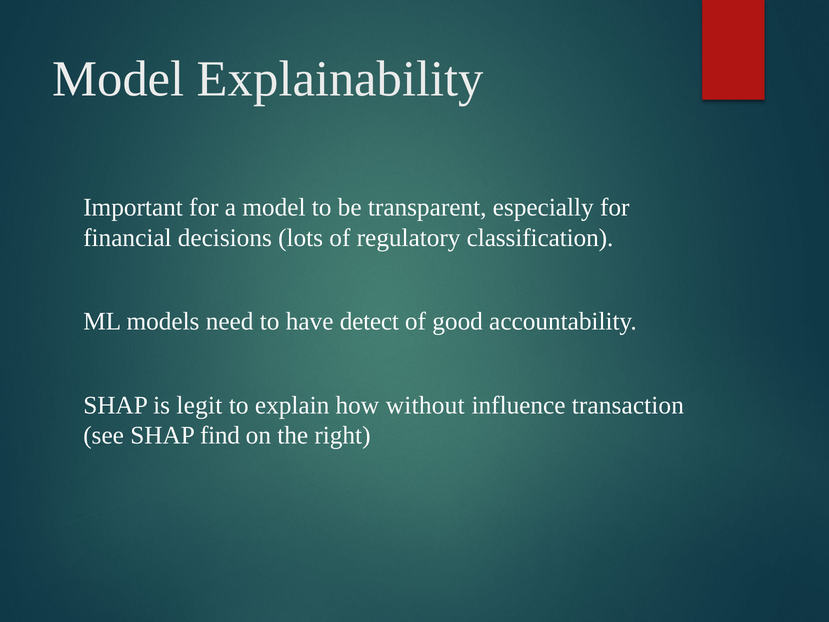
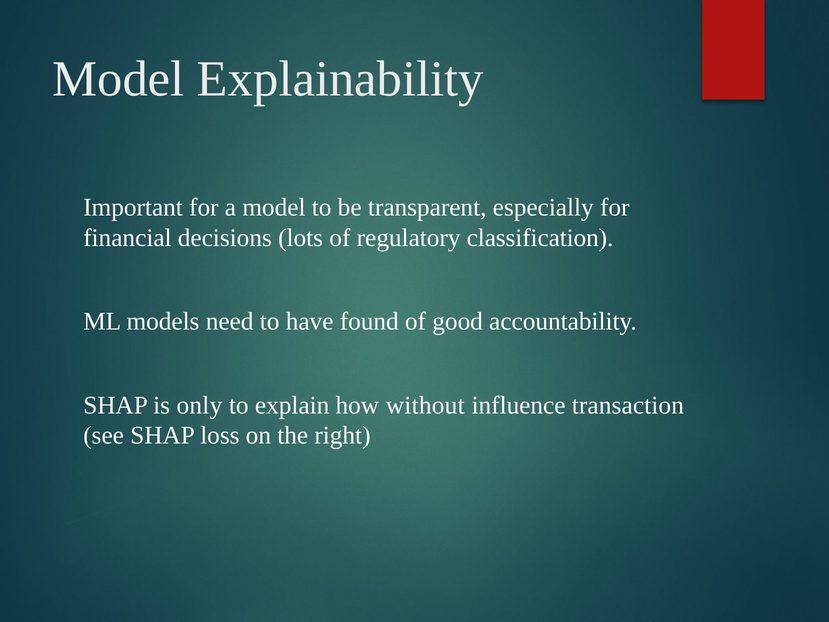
detect: detect -> found
legit: legit -> only
find: find -> loss
